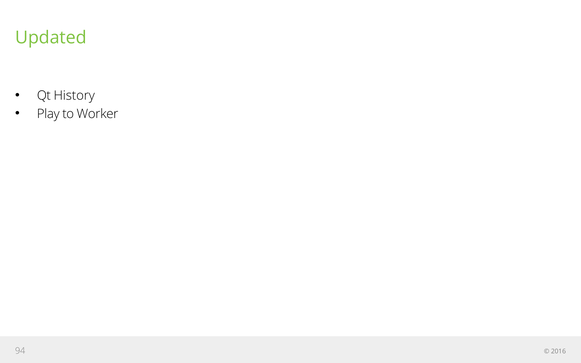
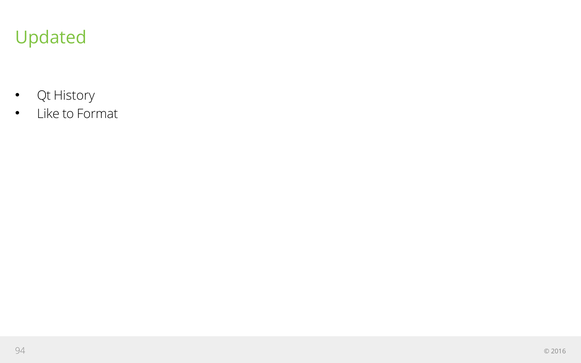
Play: Play -> Like
Worker: Worker -> Format
